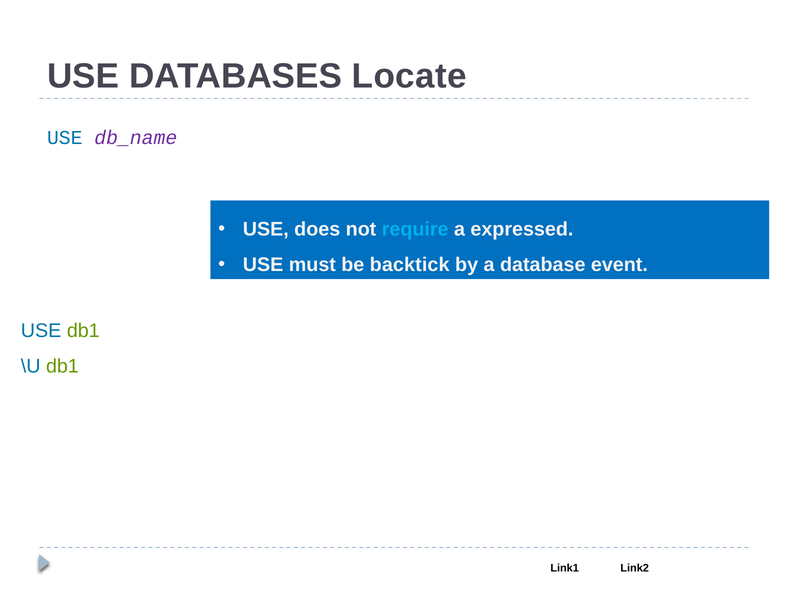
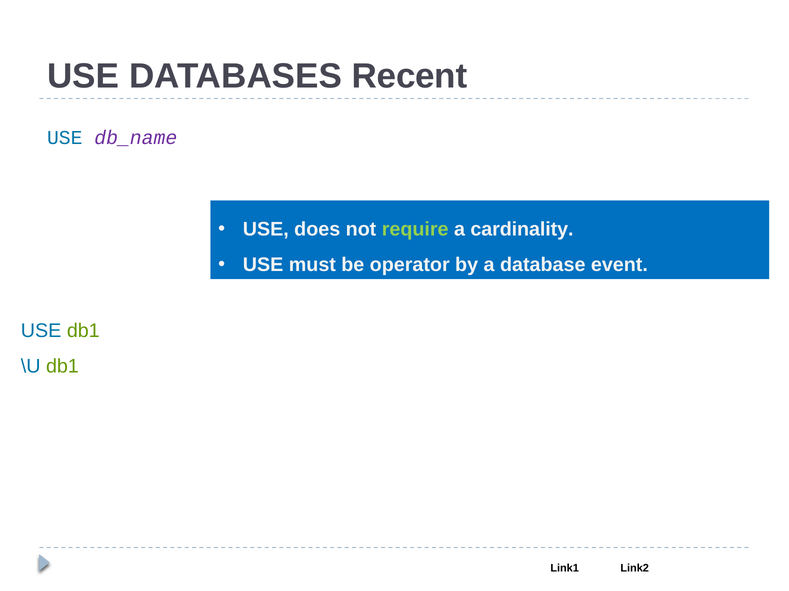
Locate: Locate -> Recent
require colour: light blue -> light green
expressed: expressed -> cardinality
backtick: backtick -> operator
